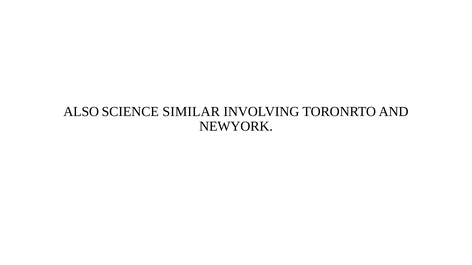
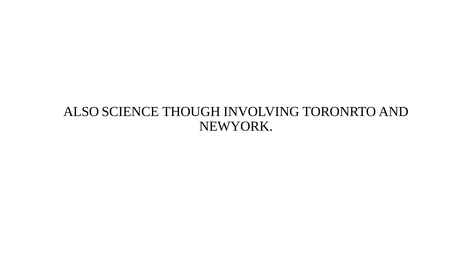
SIMILAR: SIMILAR -> THOUGH
